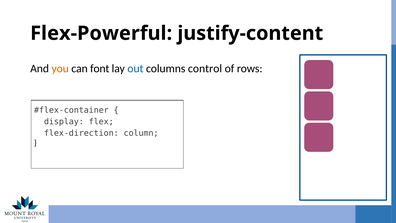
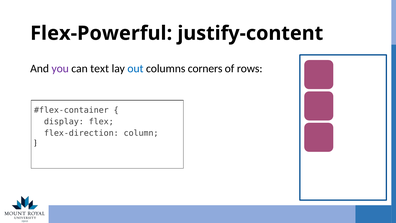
you colour: orange -> purple
font: font -> text
control: control -> corners
